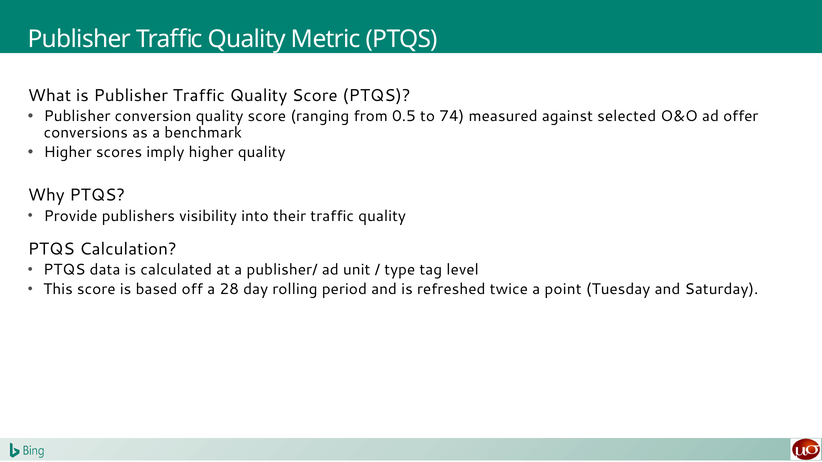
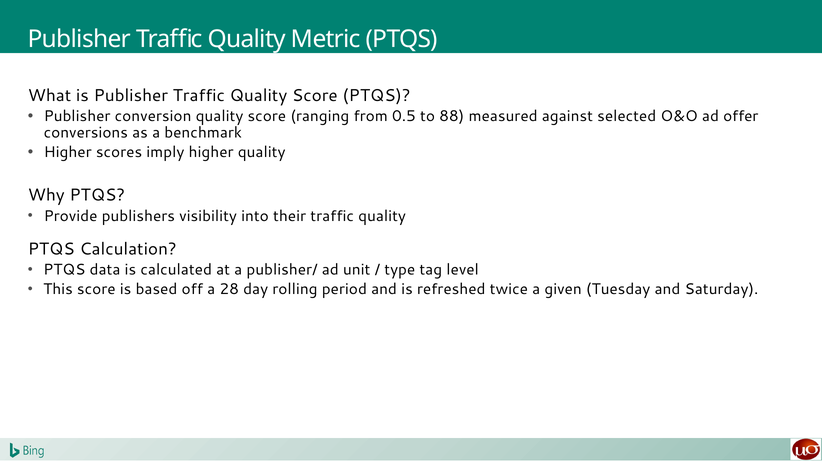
74: 74 -> 88
point: point -> given
